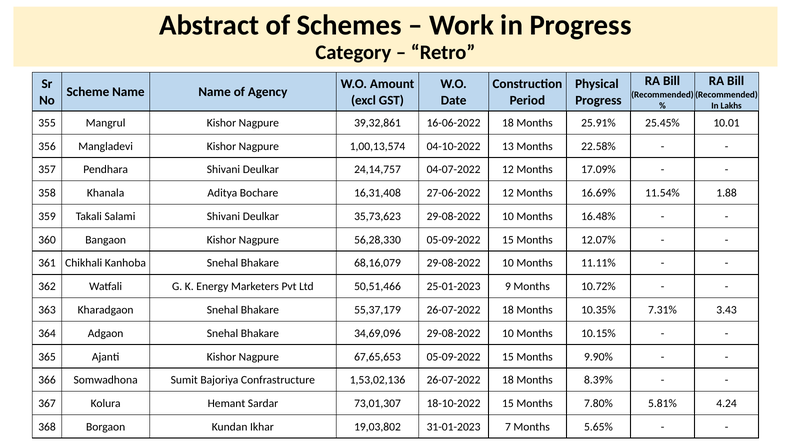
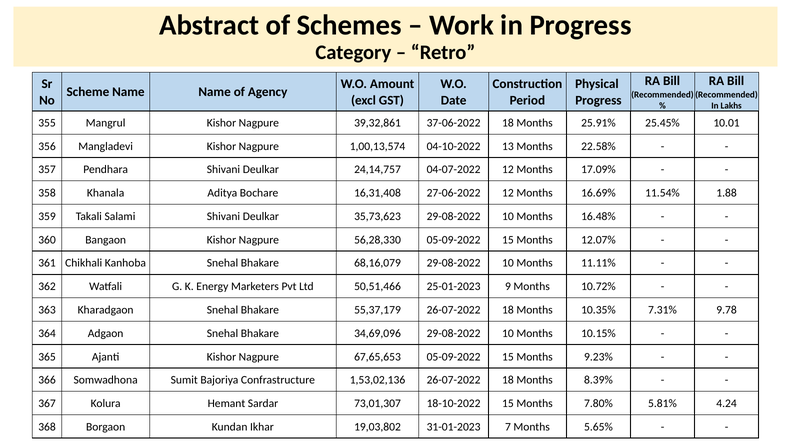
16-06-2022: 16-06-2022 -> 37-06-2022
3.43: 3.43 -> 9.78
9.90%: 9.90% -> 9.23%
